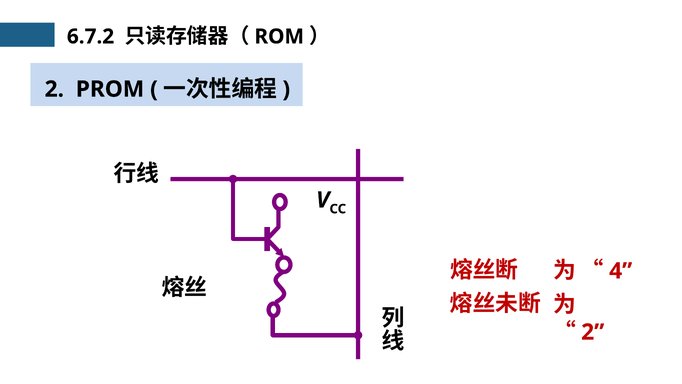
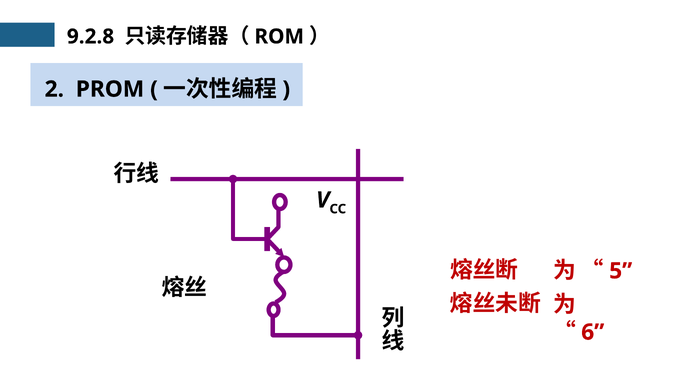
6.7.2: 6.7.2 -> 9.2.8
4: 4 -> 5
2 at (593, 332): 2 -> 6
